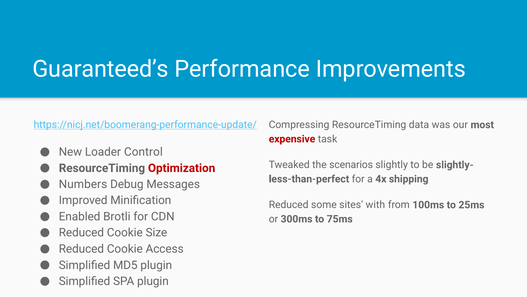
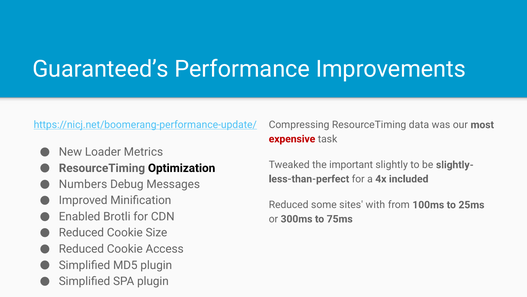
Control: Control -> Metrics
scenarios: scenarios -> important
Optimization colour: red -> black
shipping: shipping -> included
